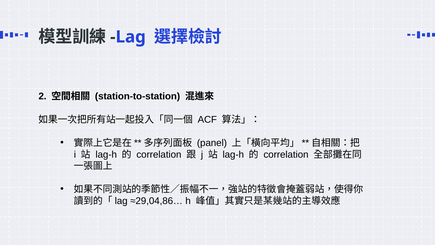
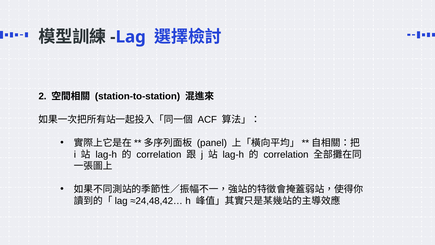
≈29,04,86…: ≈29,04,86… -> ≈24,48,42…
